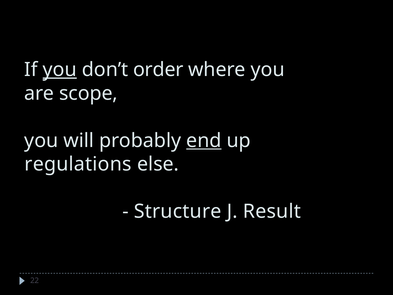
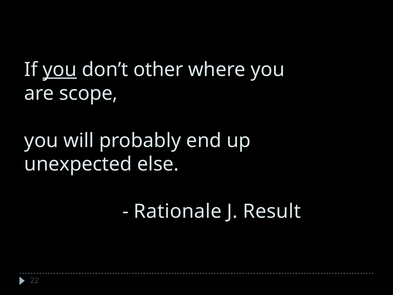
order: order -> other
end underline: present -> none
regulations: regulations -> unexpected
Structure: Structure -> Rationale
